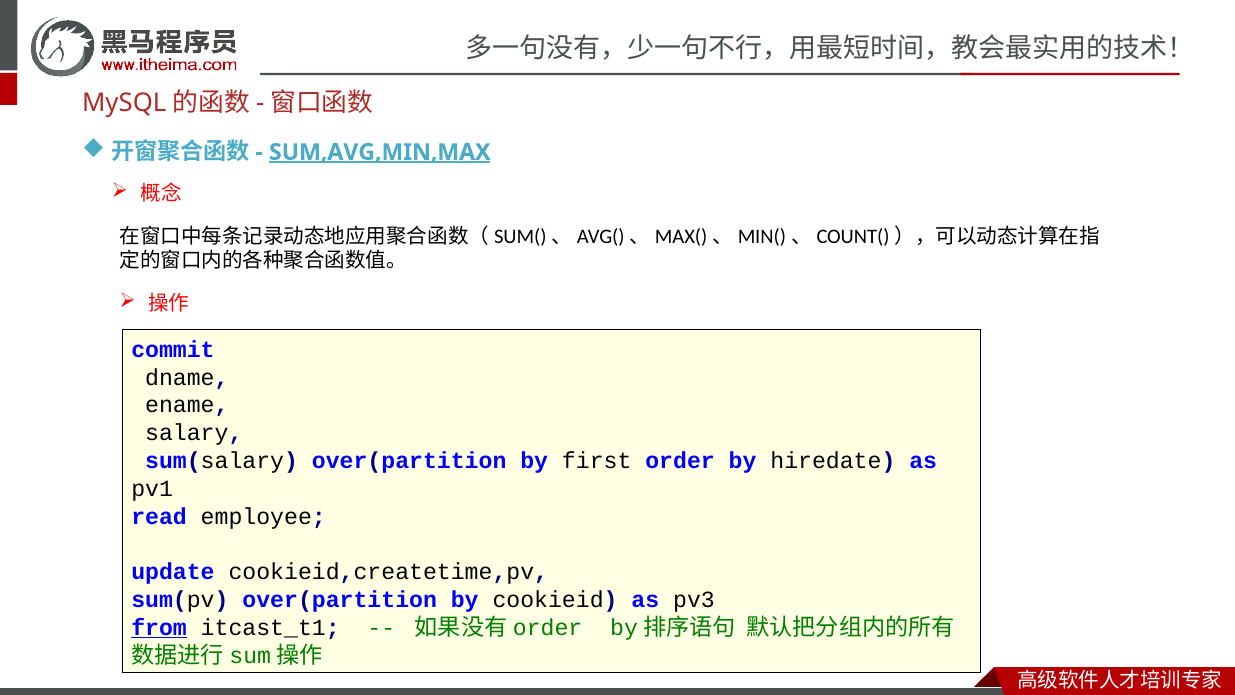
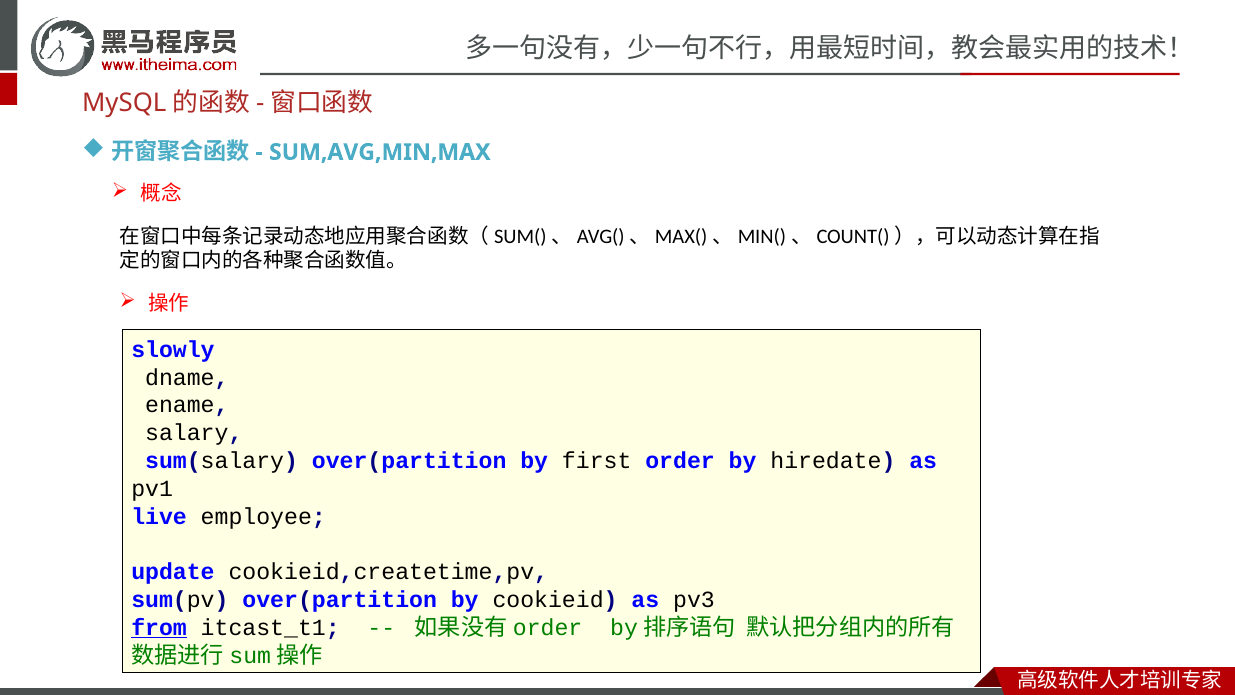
SUM,AVG,MIN,MAX underline: present -> none
commit: commit -> slowly
read: read -> live
